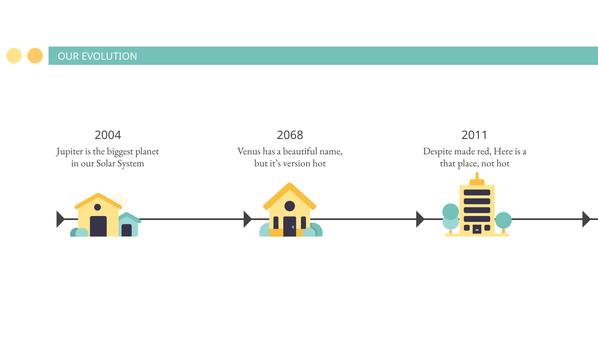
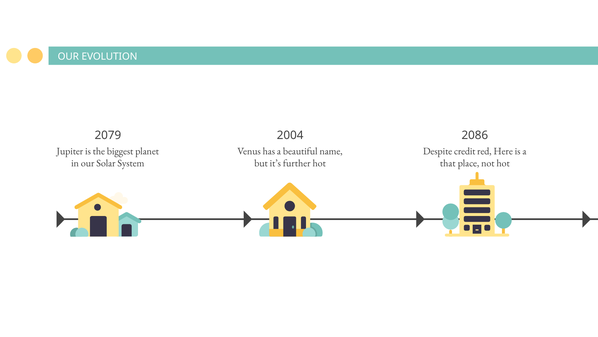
2004: 2004 -> 2079
2068: 2068 -> 2004
2011: 2011 -> 2086
made: made -> credit
version: version -> further
